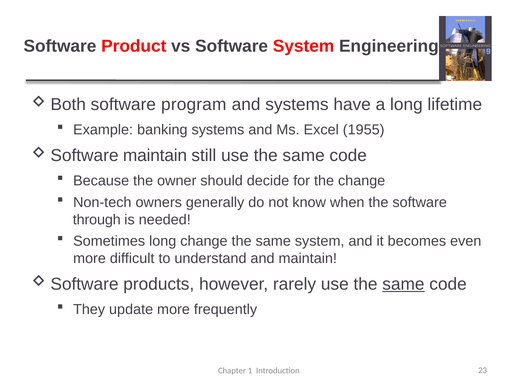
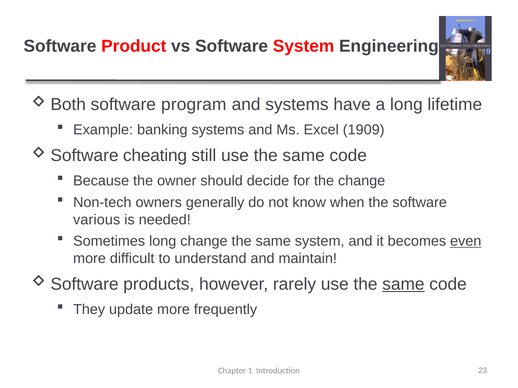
1955: 1955 -> 1909
maintain at (155, 156): maintain -> cheating
through: through -> various
even underline: none -> present
